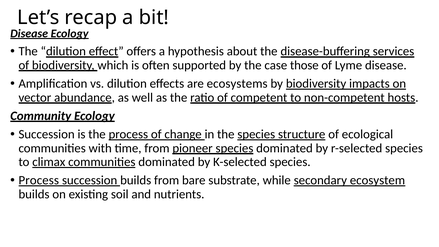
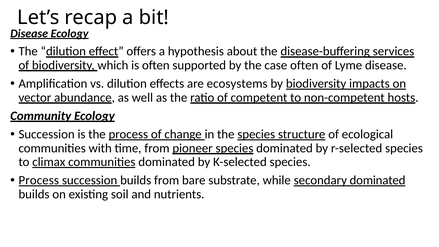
case those: those -> often
secondary ecosystem: ecosystem -> dominated
